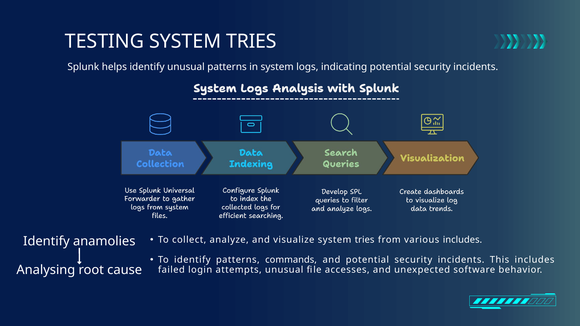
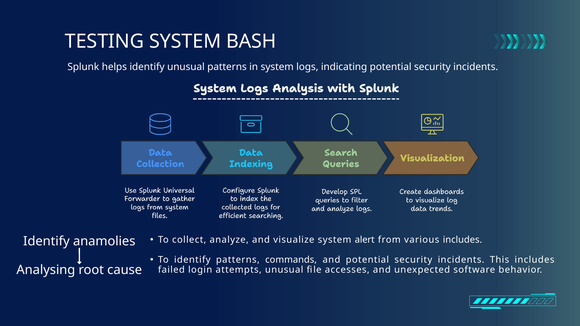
TESTING SYSTEM TRIES: TRIES -> BASH
visualize system tries: tries -> alert
